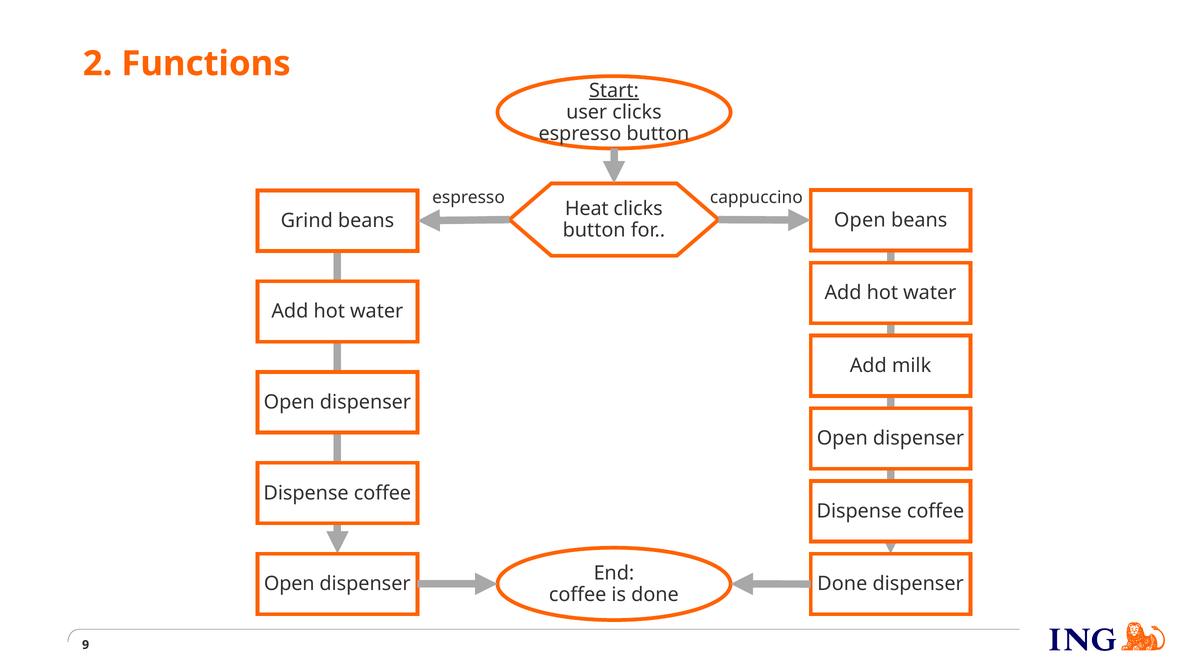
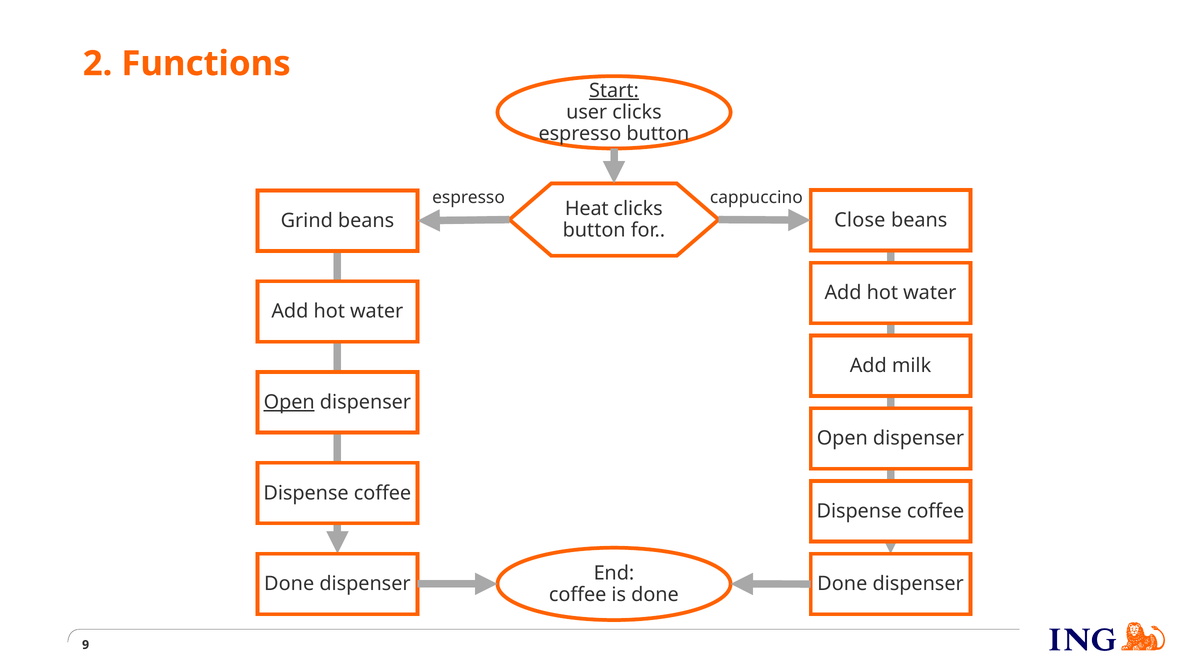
Open at (860, 220): Open -> Close
Open at (289, 402) underline: none -> present
Open at (289, 584): Open -> Done
